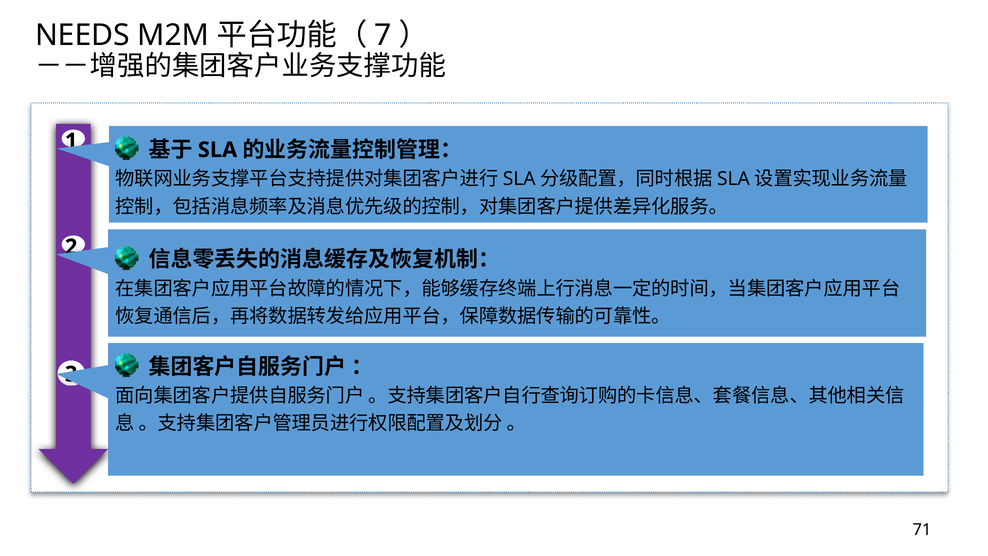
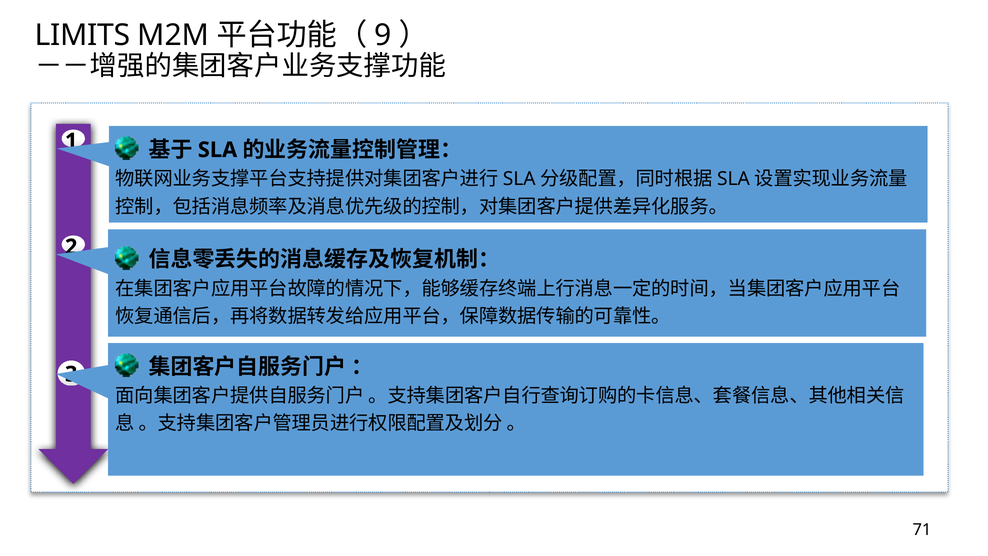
NEEDS: NEEDS -> LIMITS
7: 7 -> 9
